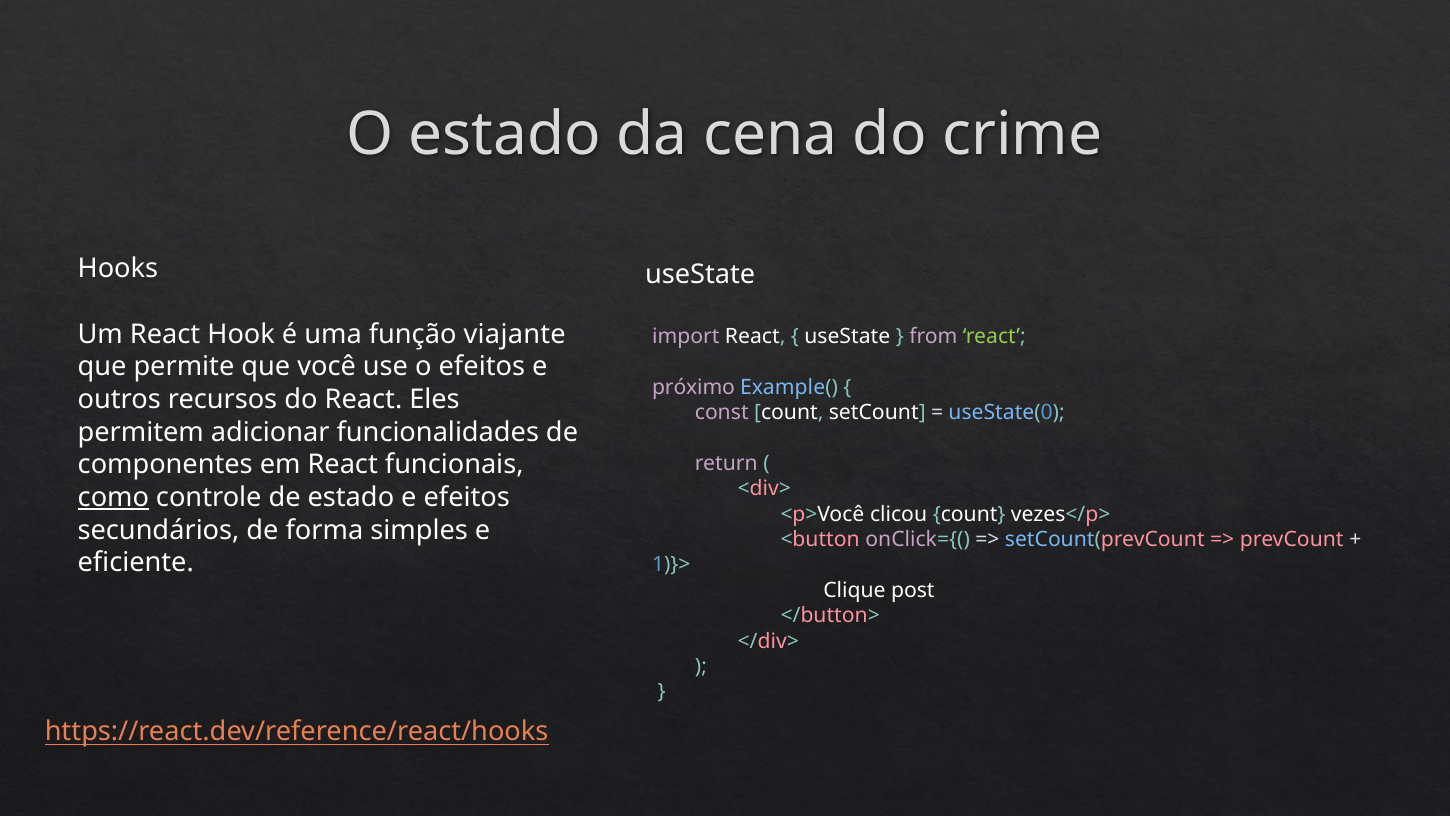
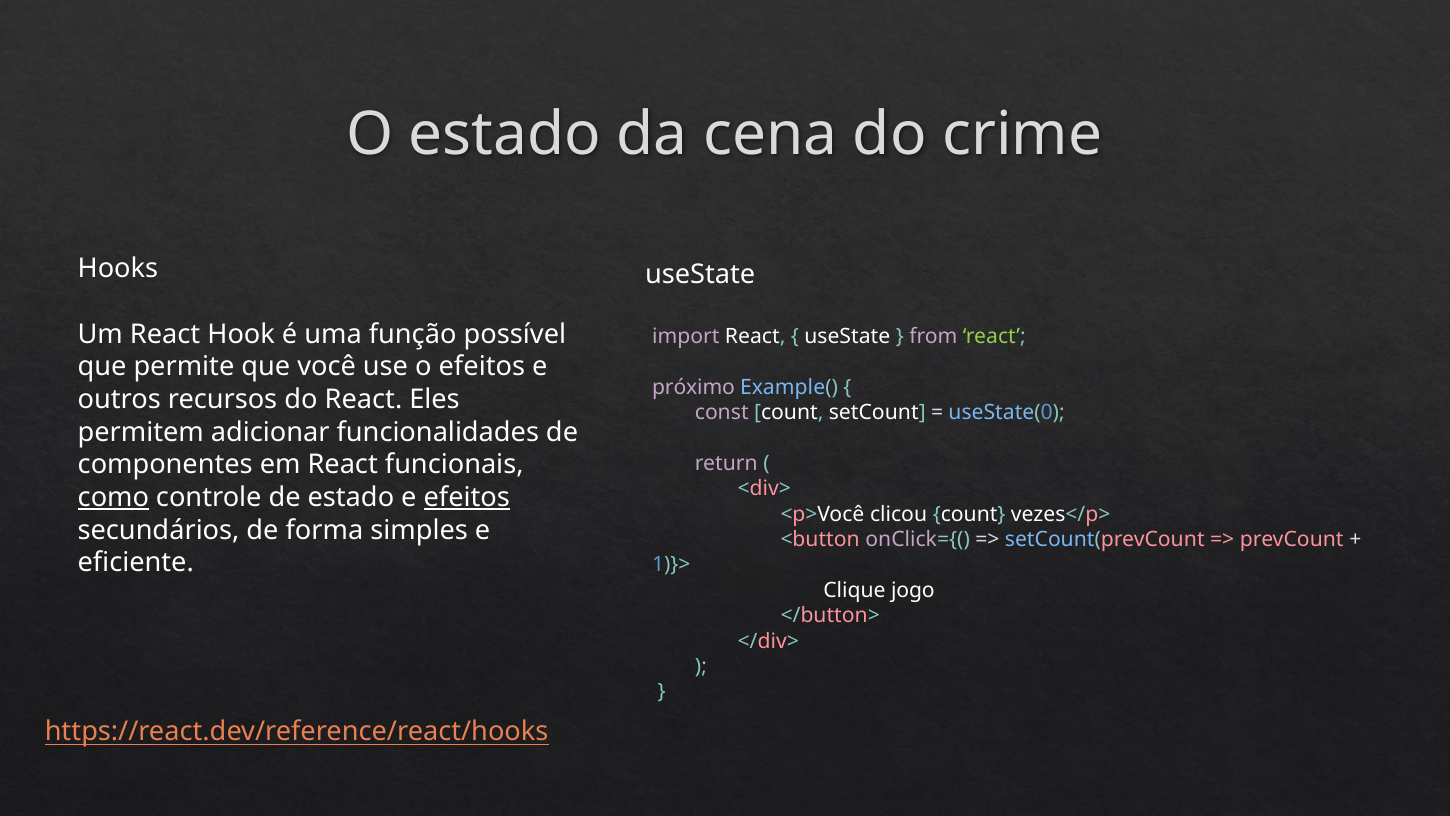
viajante: viajante -> possível
efeitos at (467, 497) underline: none -> present
post: post -> jogo
